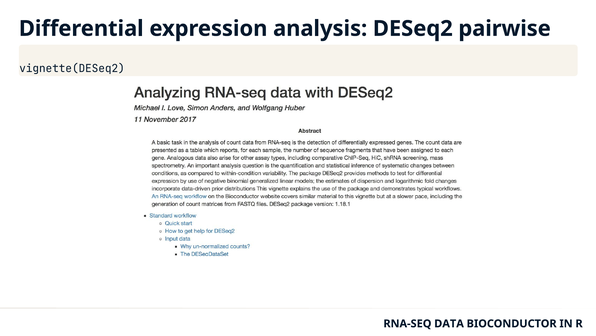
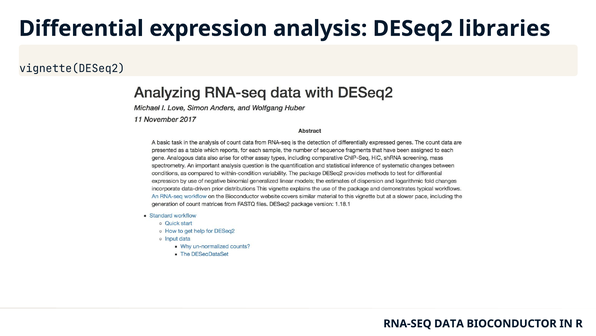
pairwise: pairwise -> libraries
